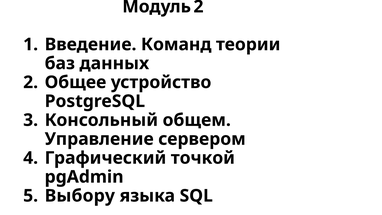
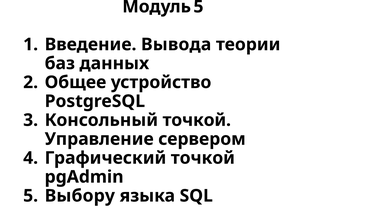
Модуль 2: 2 -> 5
Команд: Команд -> Вывода
Консольный общем: общем -> точкой
